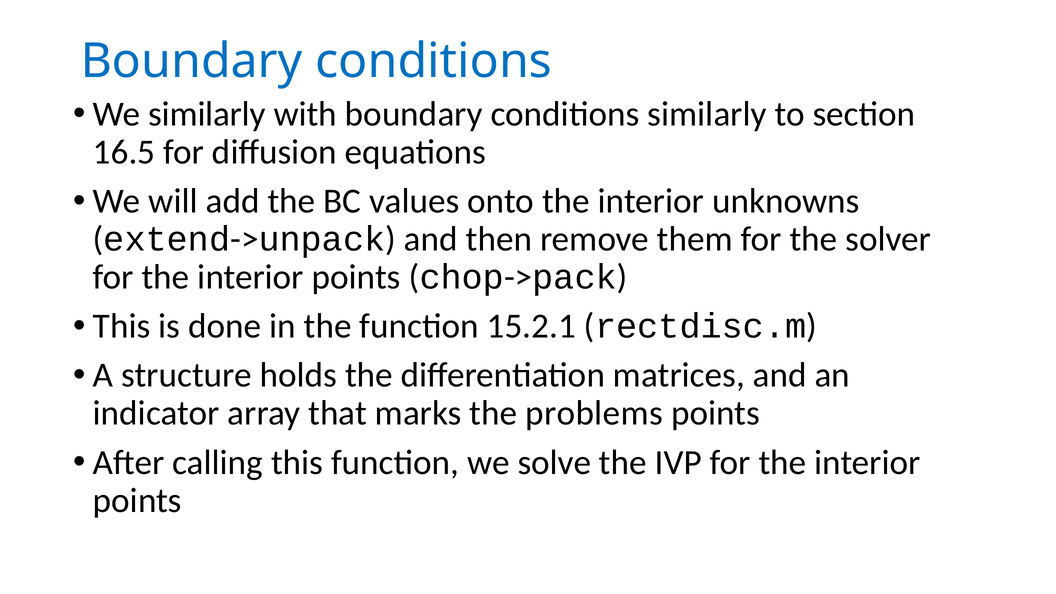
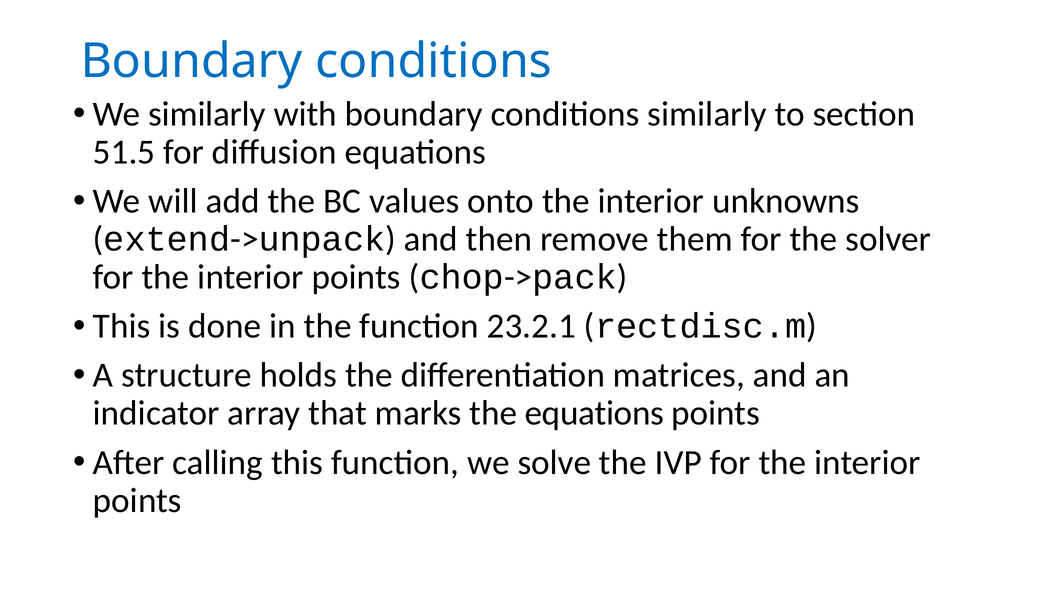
16.5: 16.5 -> 51.5
15.2.1: 15.2.1 -> 23.2.1
the problems: problems -> equations
